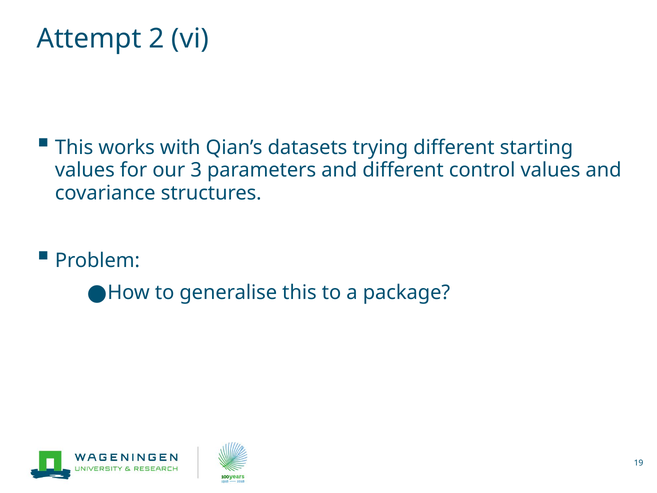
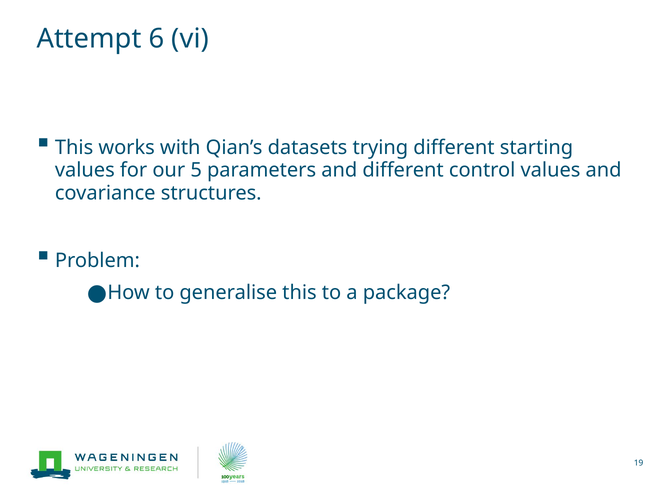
2: 2 -> 6
3: 3 -> 5
